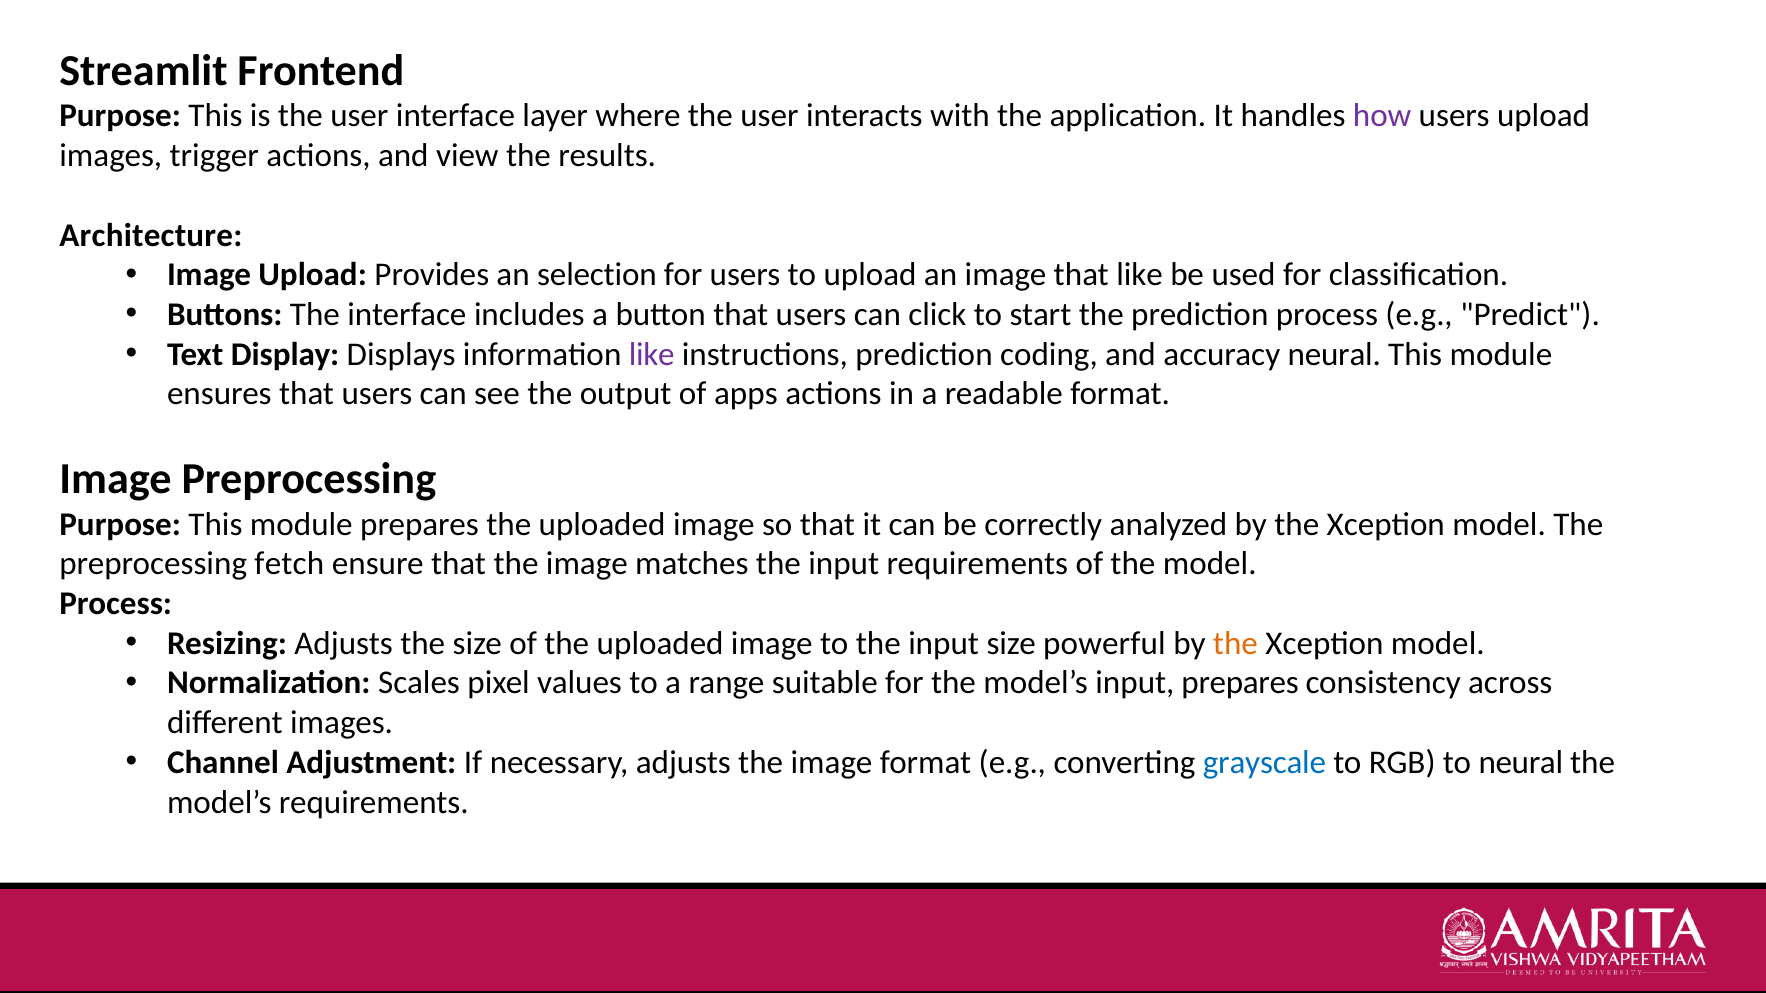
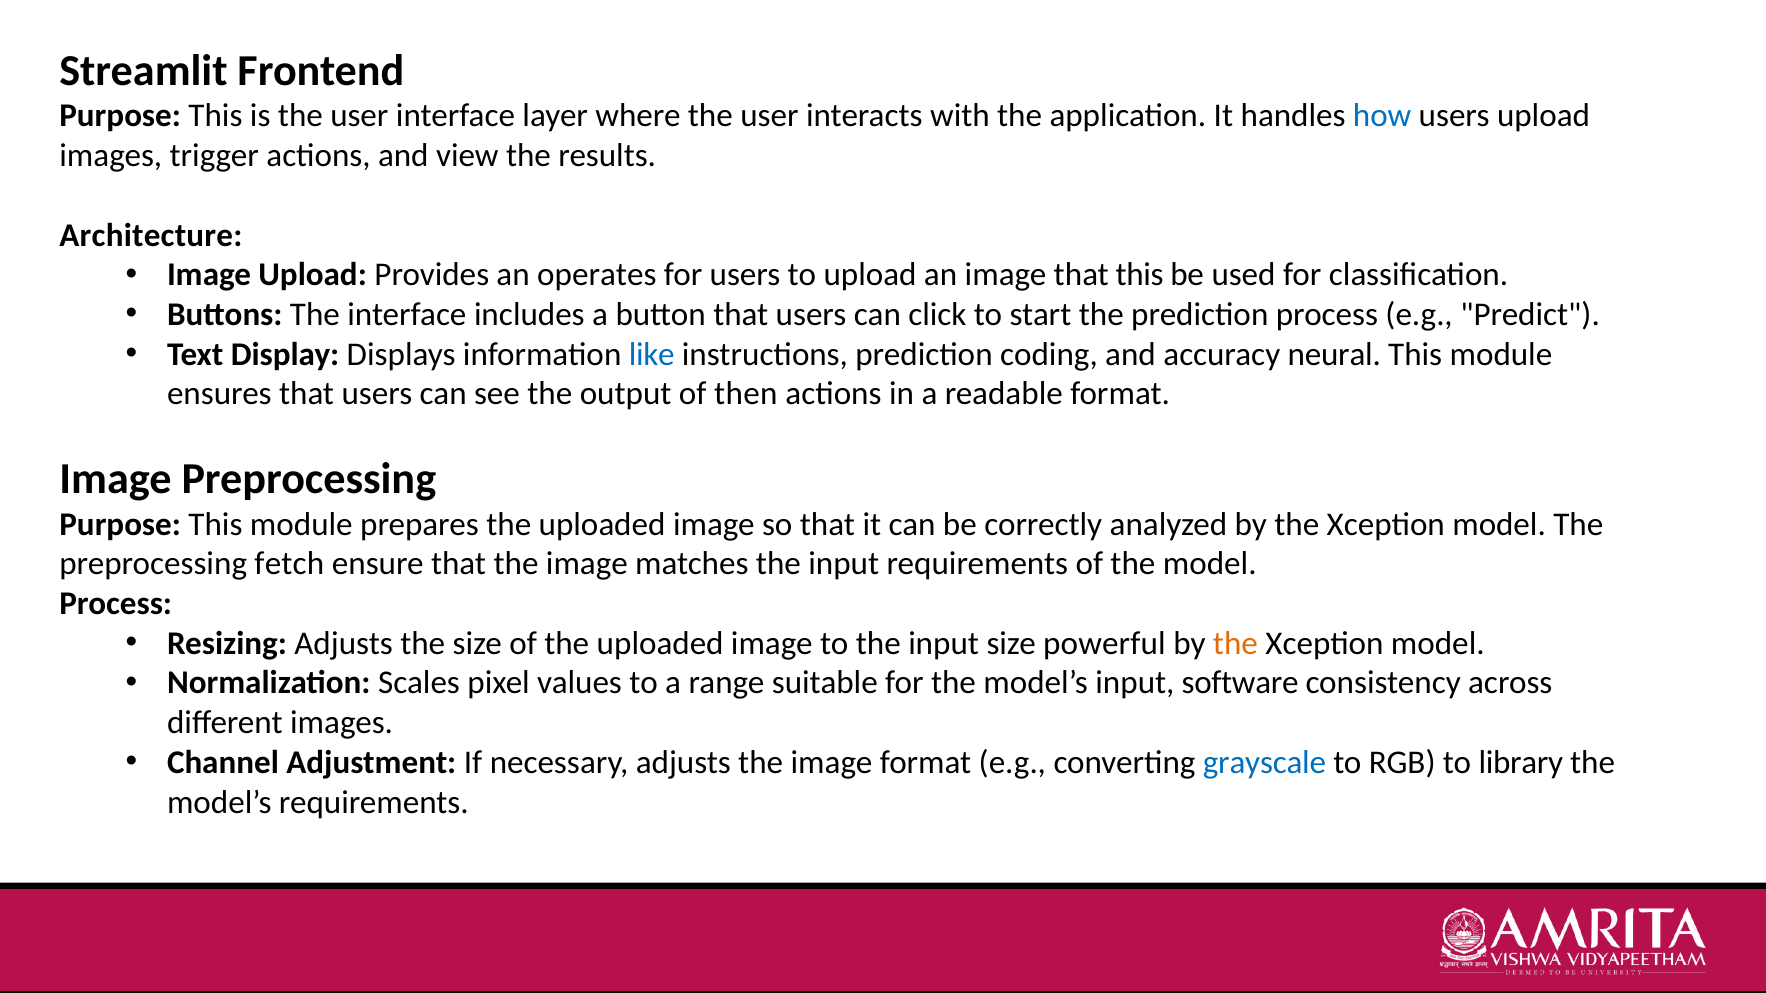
how colour: purple -> blue
selection: selection -> operates
that like: like -> this
like at (652, 354) colour: purple -> blue
apps: apps -> then
input prepares: prepares -> software
to neural: neural -> library
